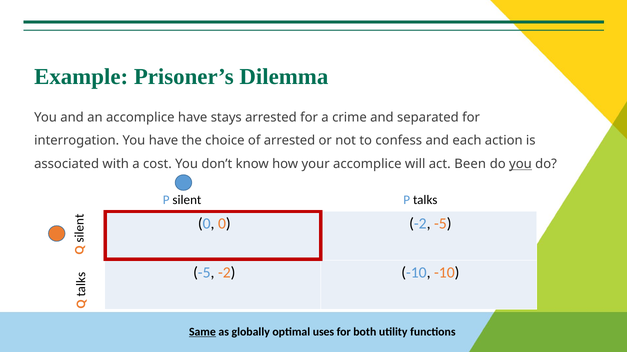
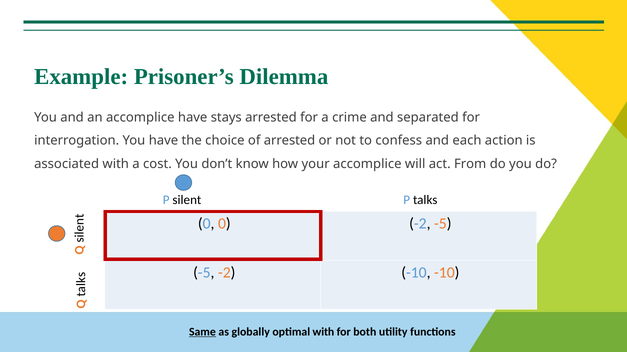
Been: Been -> From
you at (520, 164) underline: present -> none
optimal uses: uses -> with
